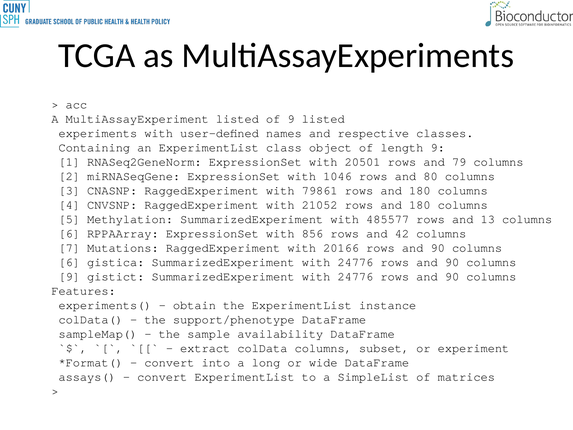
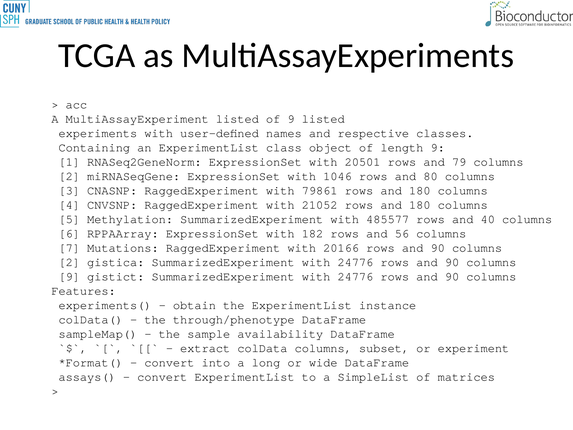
13: 13 -> 40
856: 856 -> 182
42: 42 -> 56
6 at (69, 262): 6 -> 2
support/phenotype: support/phenotype -> through/phenotype
